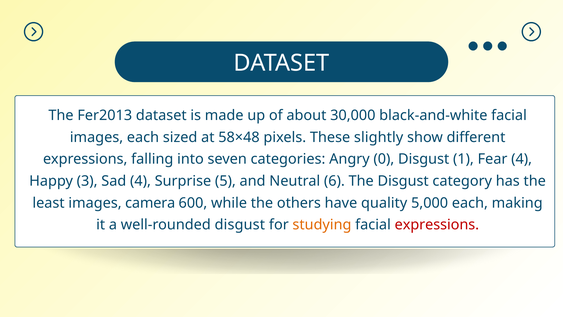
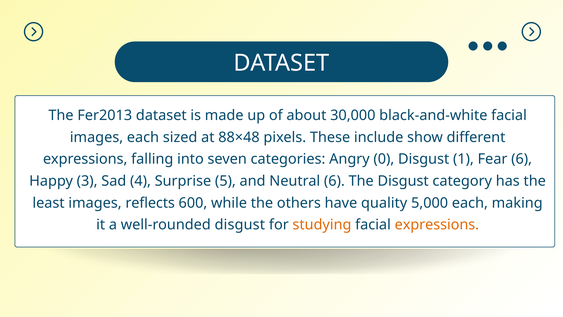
58×48: 58×48 -> 88×48
slightly: slightly -> include
Fear 4: 4 -> 6
camera: camera -> reflects
expressions at (437, 225) colour: red -> orange
